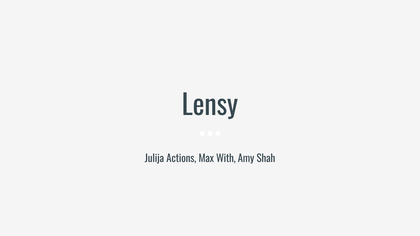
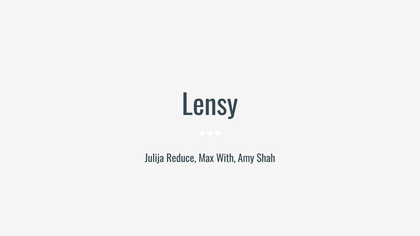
Actions: Actions -> Reduce
